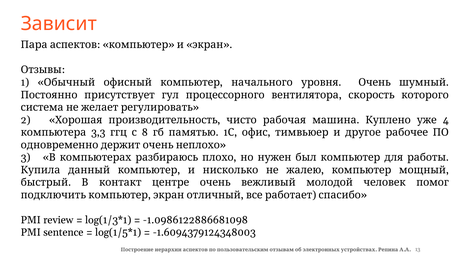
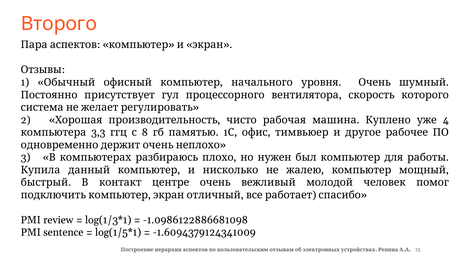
Зависит: Зависит -> Второго
-1.6094379124348003: -1.6094379124348003 -> -1.6094379124341009
